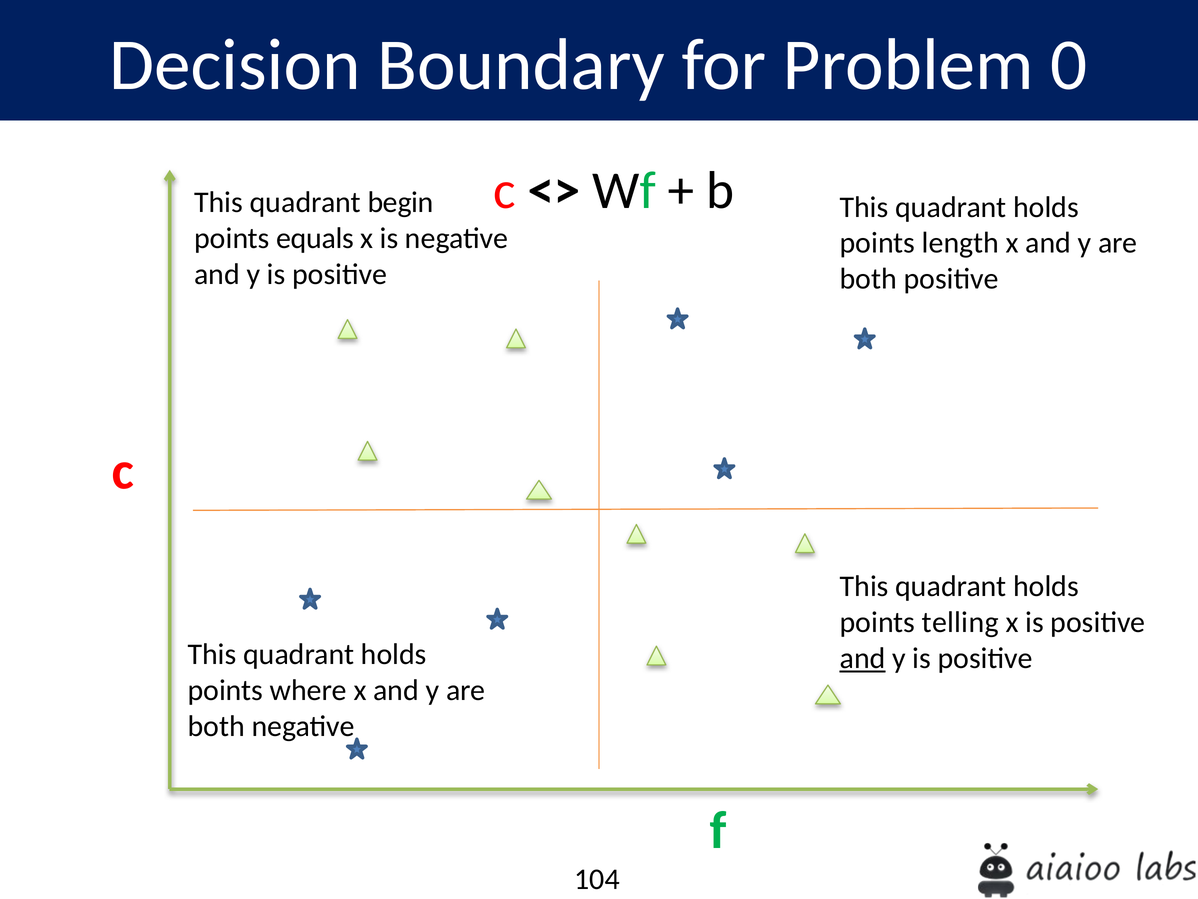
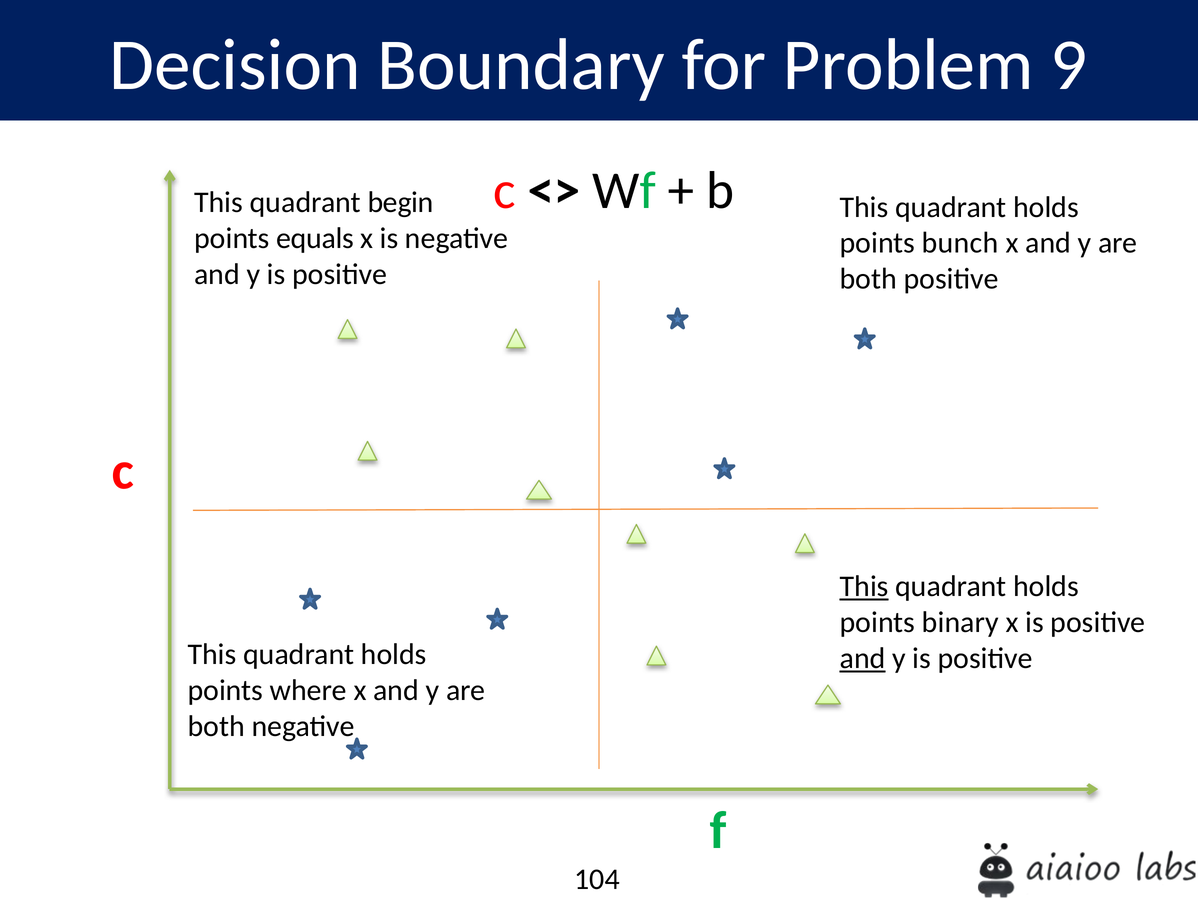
0: 0 -> 9
length: length -> bunch
This at (864, 586) underline: none -> present
telling: telling -> binary
